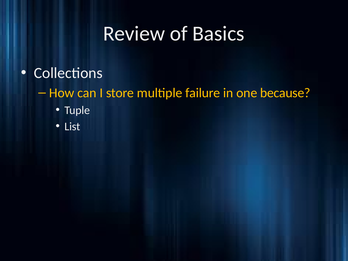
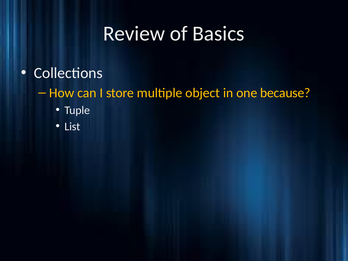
failure: failure -> object
